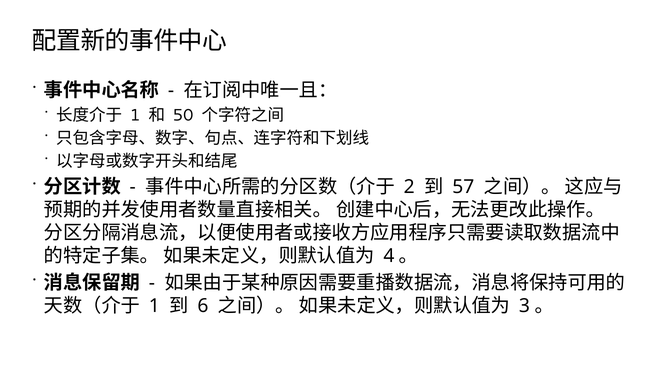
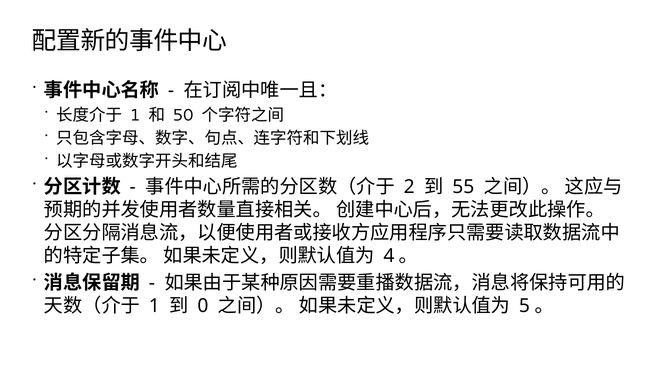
57: 57 -> 55
6: 6 -> 0
3: 3 -> 5
